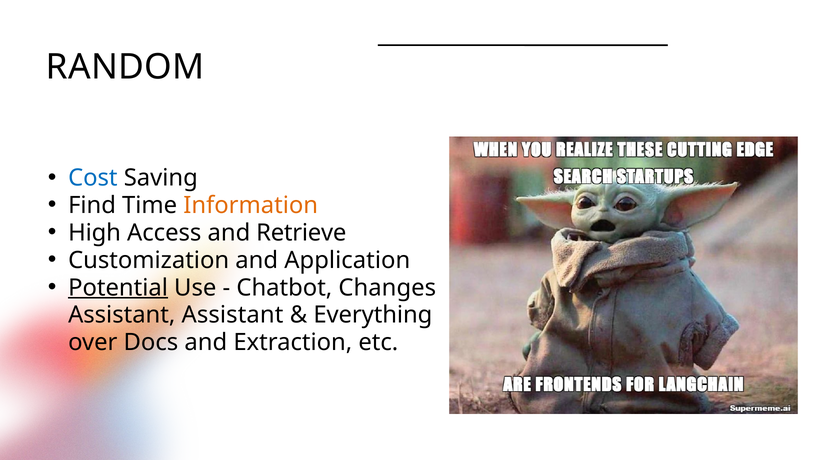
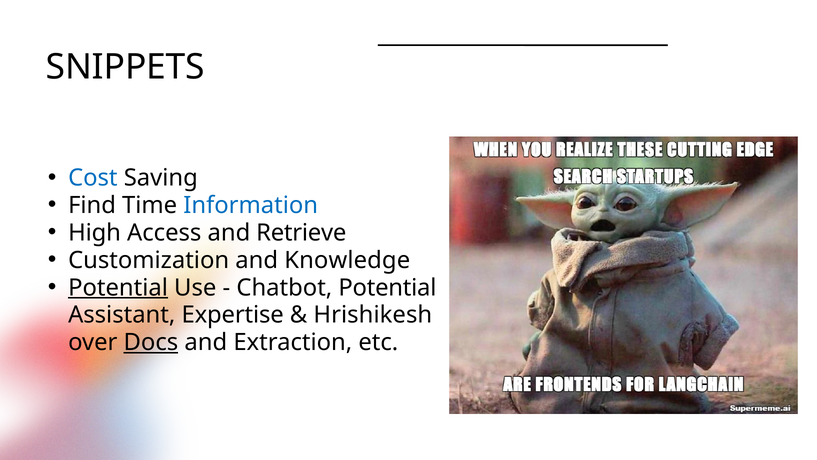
RANDOM: RANDOM -> SNIPPETS
Information colour: orange -> blue
Application: Application -> Knowledge
Chatbot Changes: Changes -> Potential
Assistant Assistant: Assistant -> Expertise
Everything: Everything -> Hrishikesh
Docs underline: none -> present
